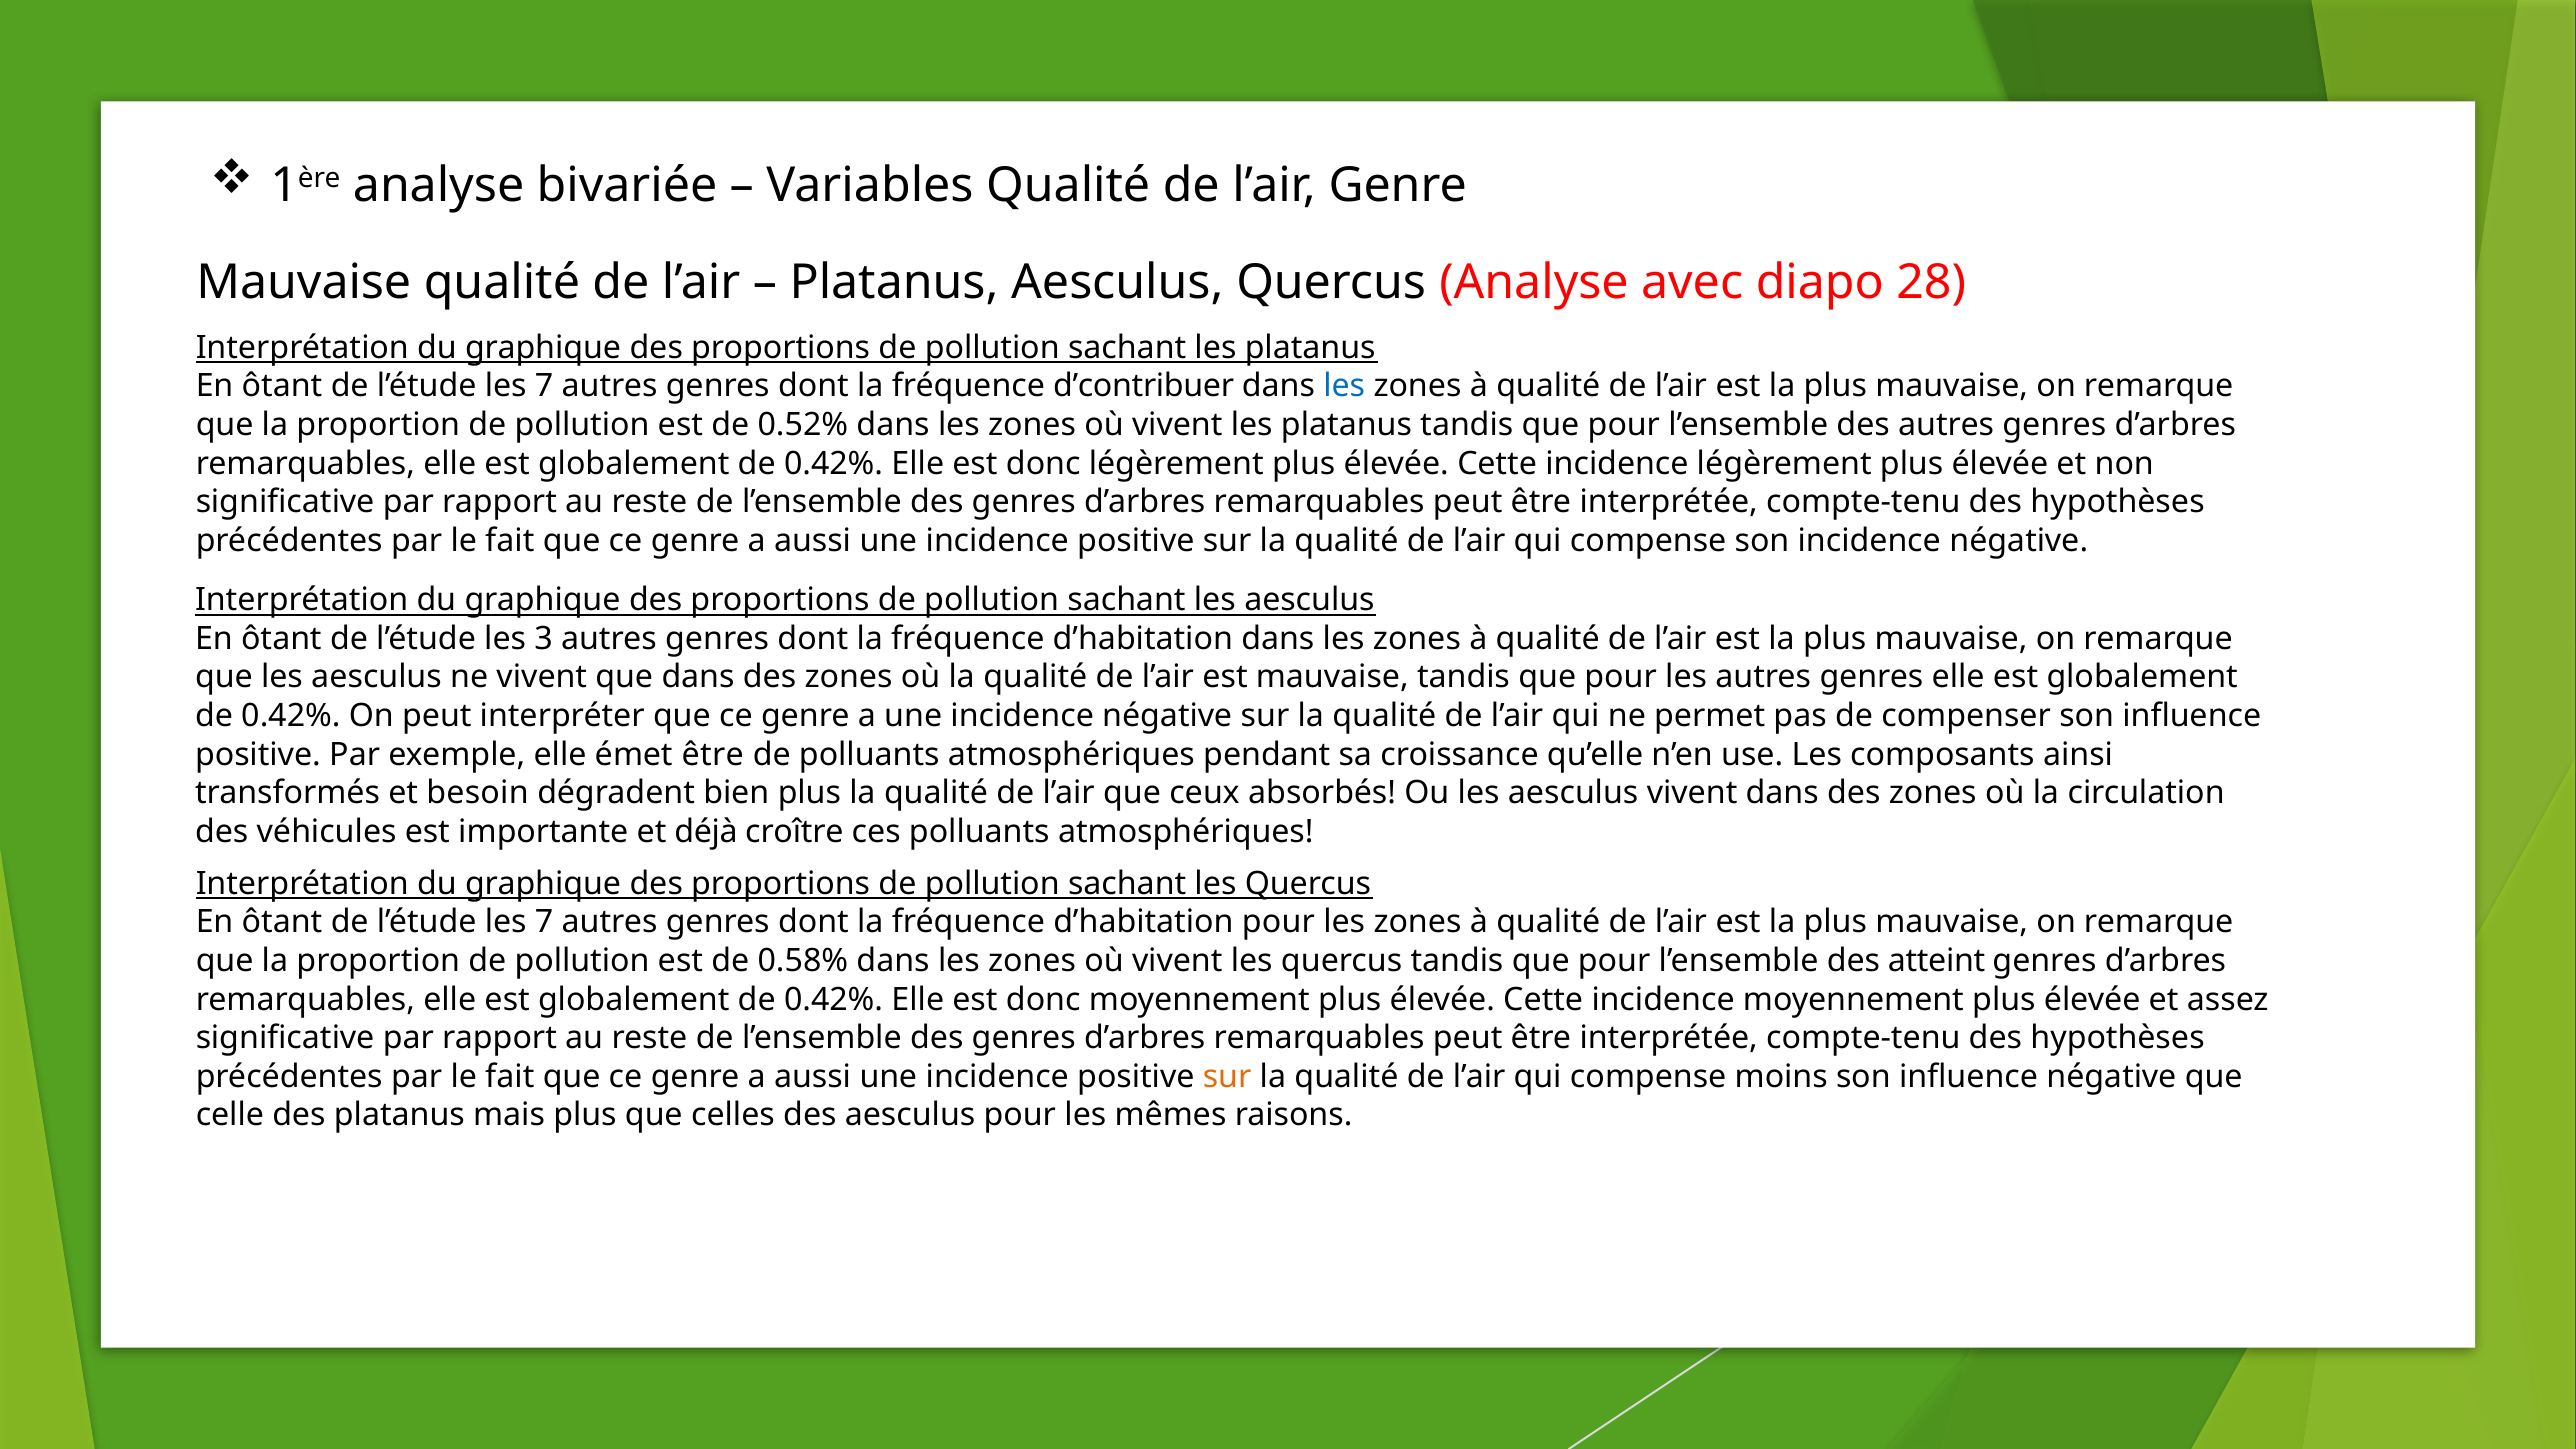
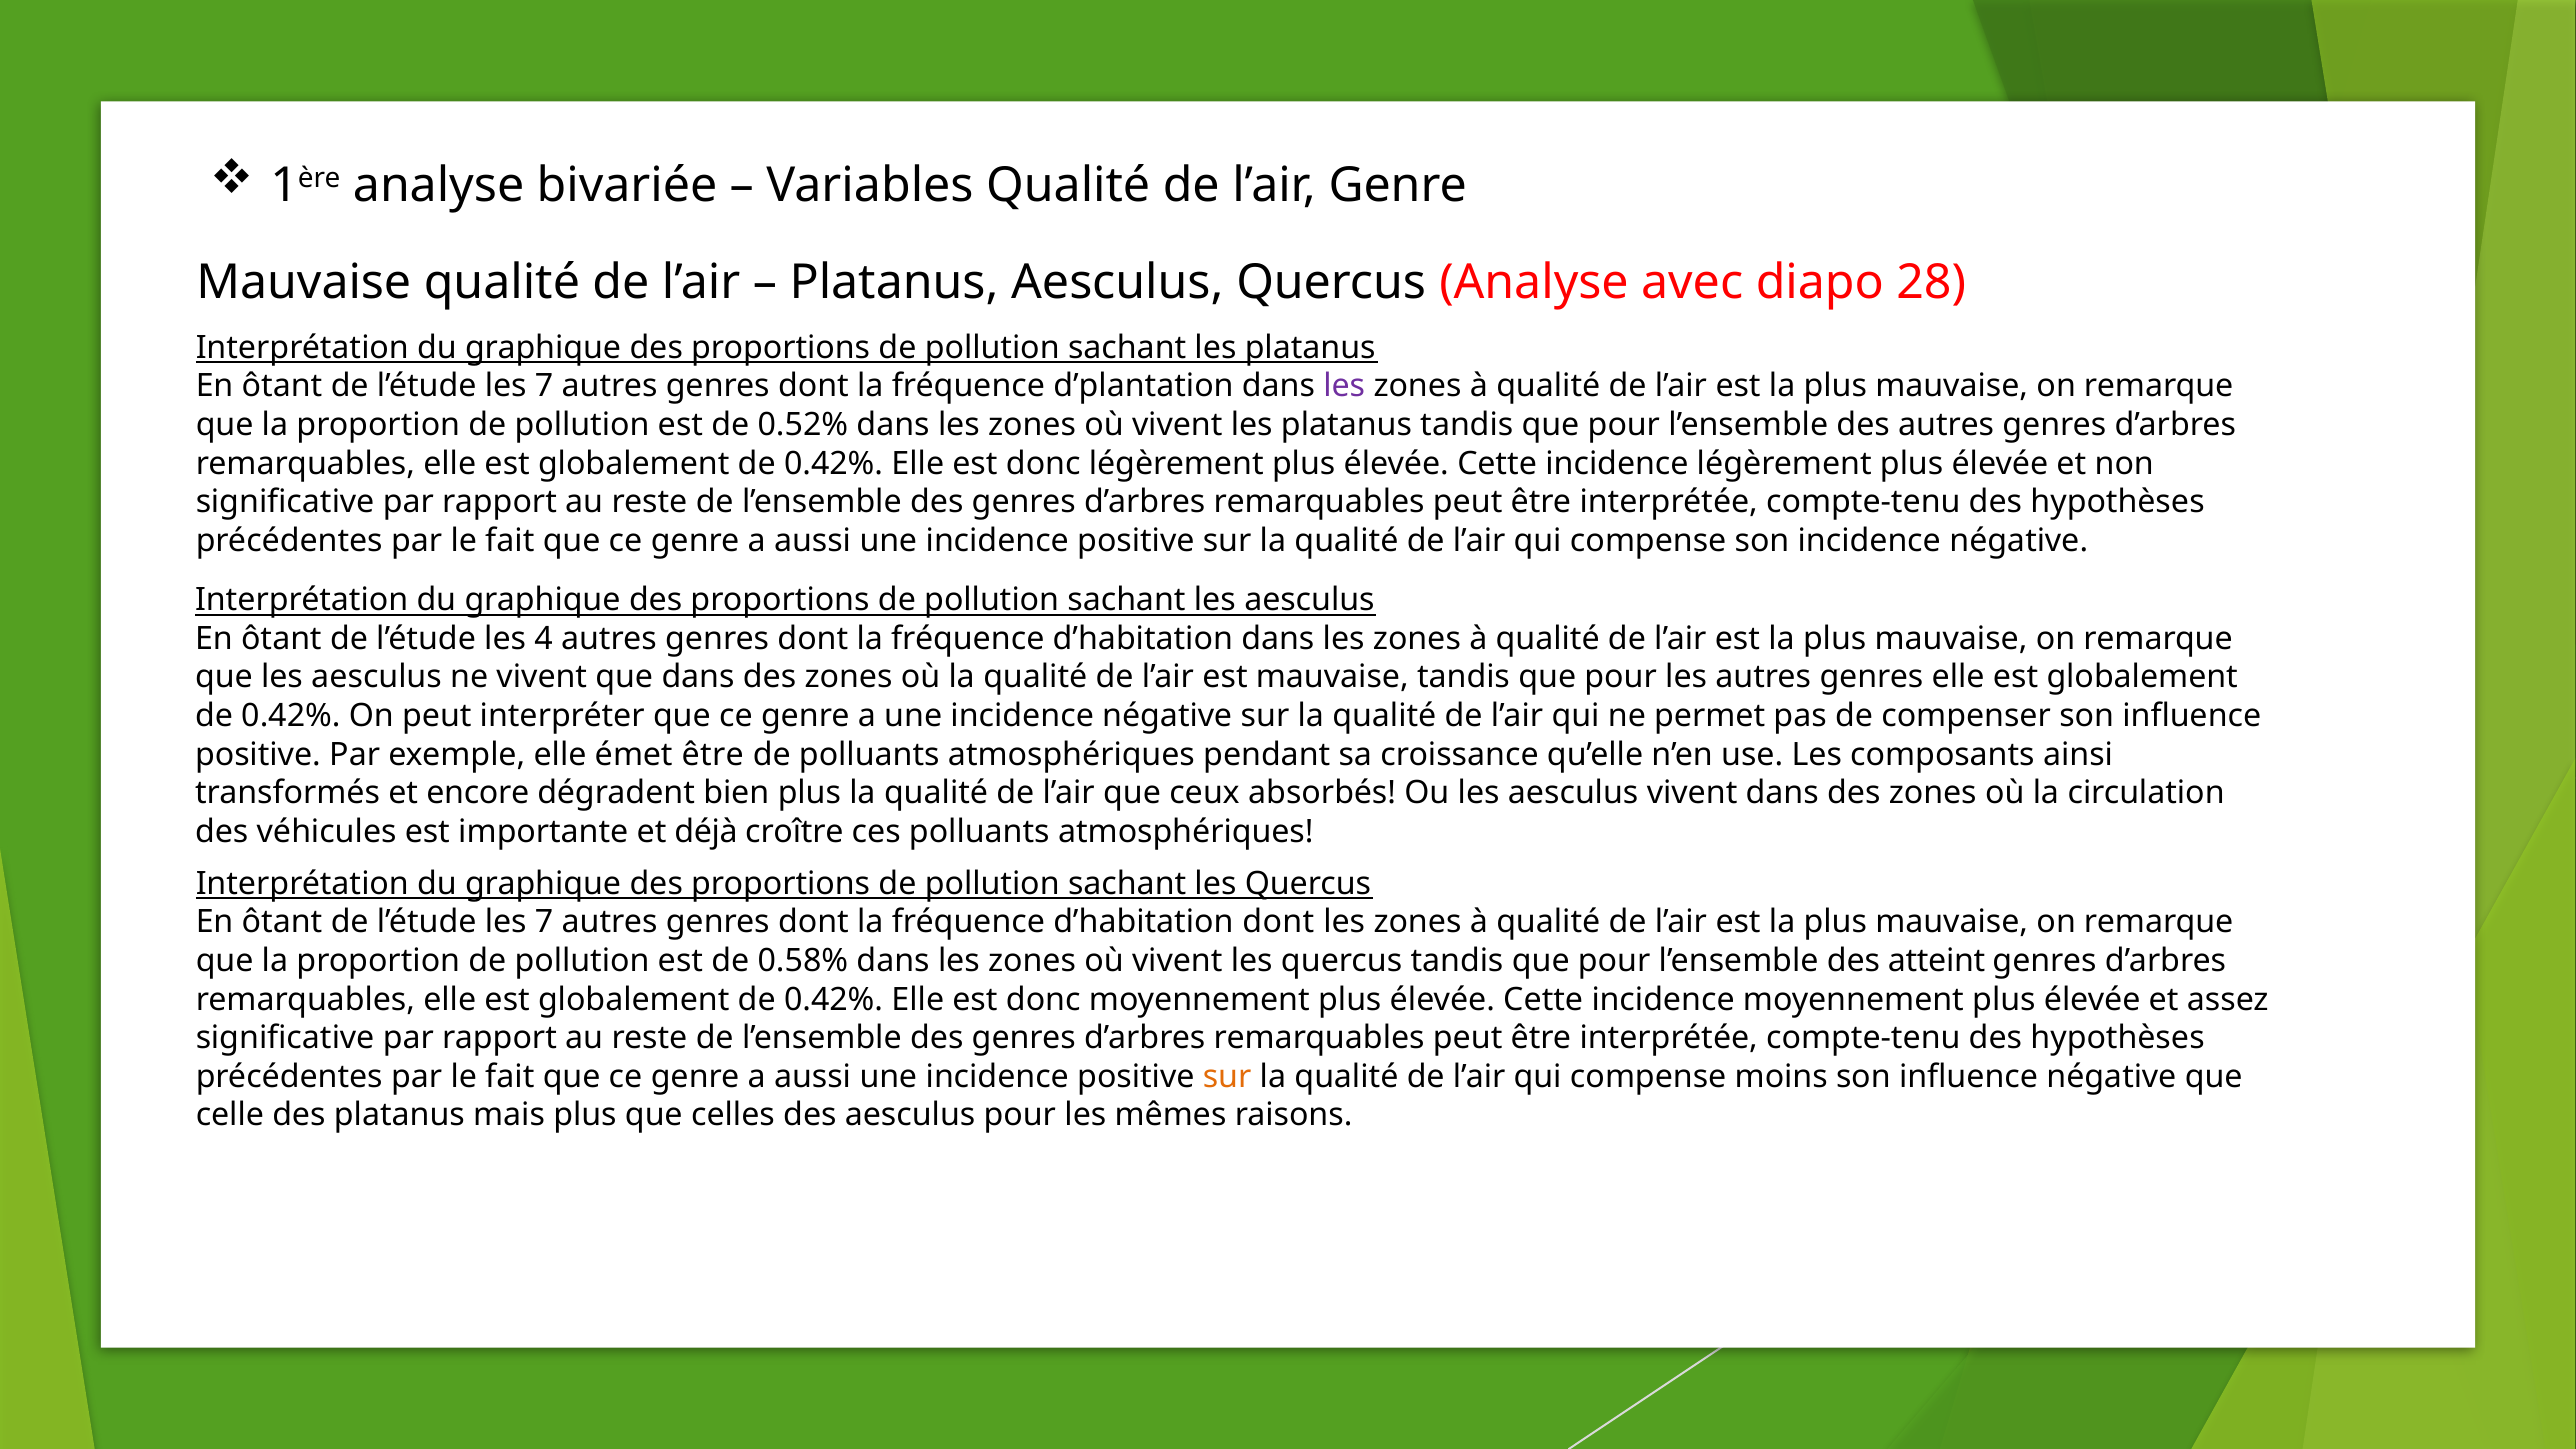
d’contribuer: d’contribuer -> d’plantation
les at (1344, 386) colour: blue -> purple
3: 3 -> 4
besoin: besoin -> encore
d’habitation pour: pour -> dont
